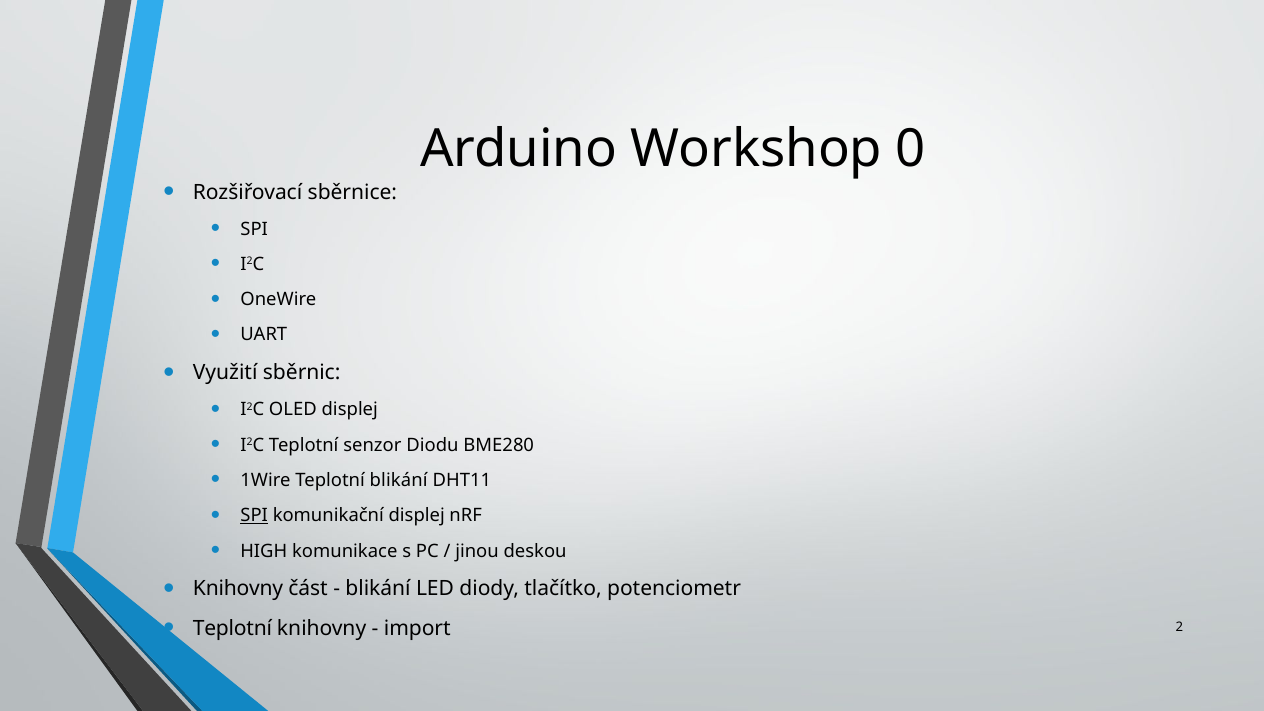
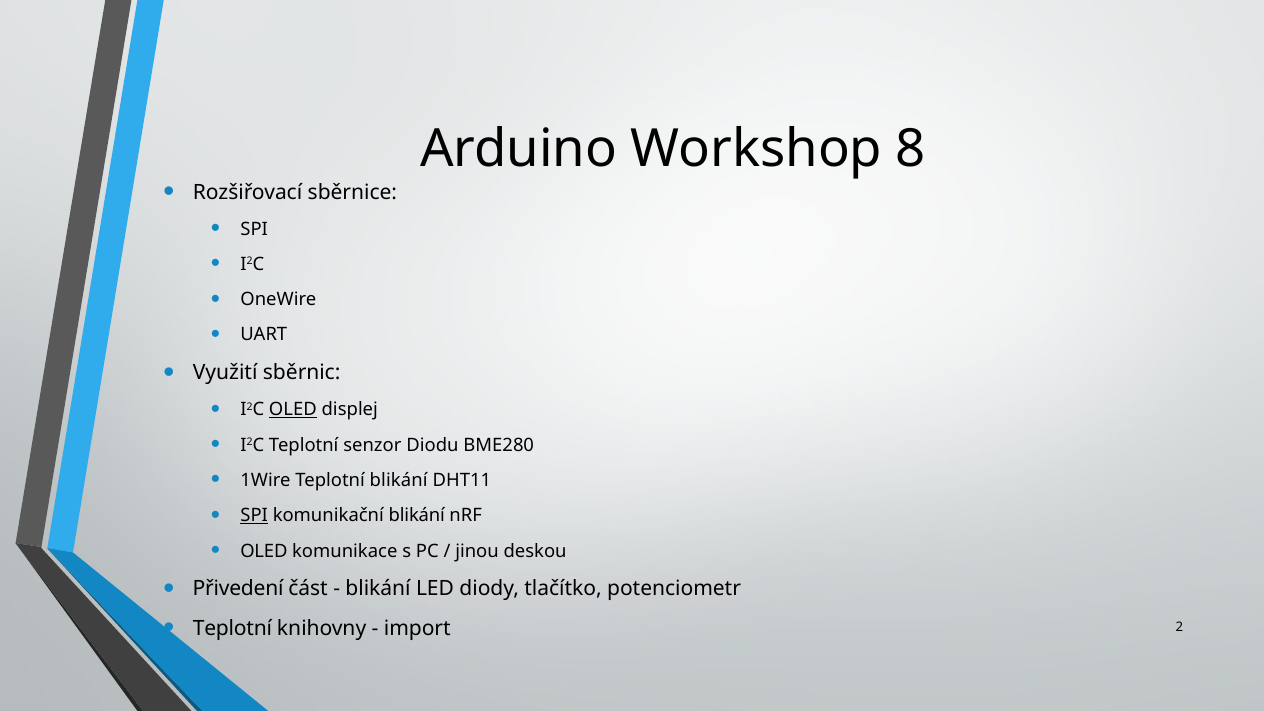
0: 0 -> 8
OLED at (293, 410) underline: none -> present
komunikační displej: displej -> blikání
HIGH at (264, 551): HIGH -> OLED
Knihovny at (238, 589): Knihovny -> Přivedení
